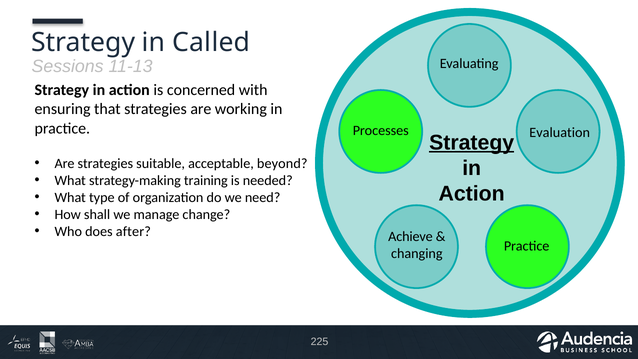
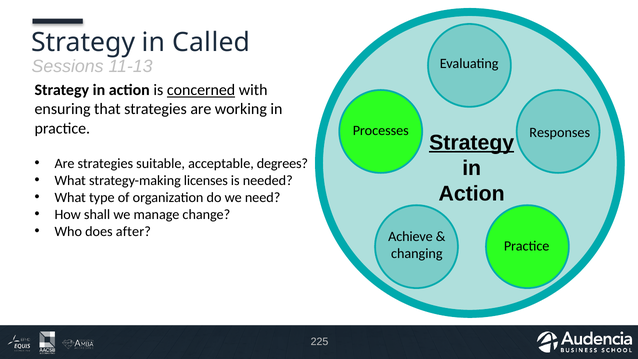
concerned underline: none -> present
Evaluation: Evaluation -> Responses
beyond: beyond -> degrees
training: training -> licenses
